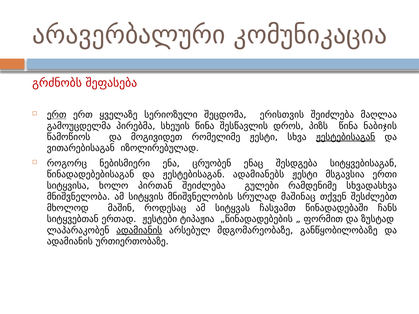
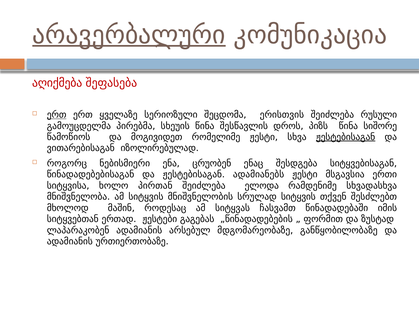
არავერბალური underline: none -> present
გრძნობს: გრძნობს -> აღიქმება
მაღლაა: მაღლაა -> რუსული
ნაბიჯის: ნაბიჯის -> სიშორე
გულები: გულები -> ელოდა
სრულად მაშინაც: მაშინაც -> სიტყვის
ჩანს: ჩანს -> იმის
ტიპაჟია: ტიპაჟია -> გაგებას
ადამიანის at (139, 230) underline: present -> none
